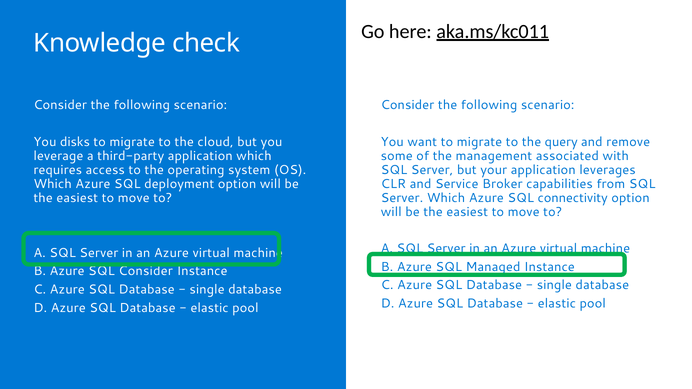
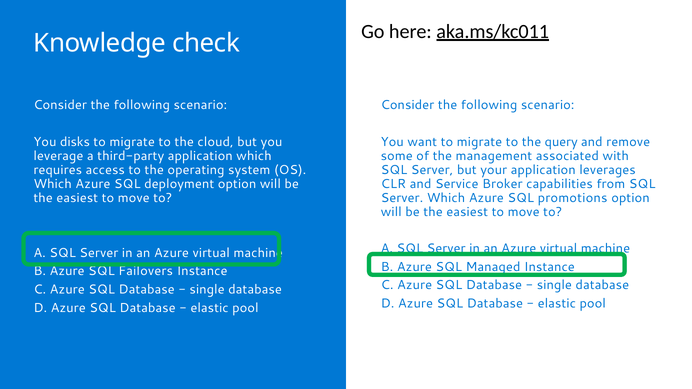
connectivity: connectivity -> promotions
SQL Consider: Consider -> Failovers
